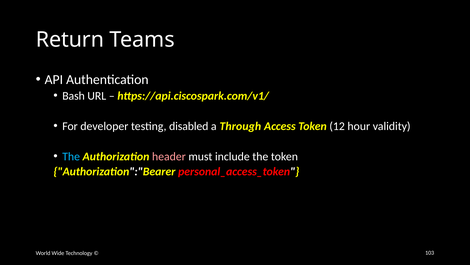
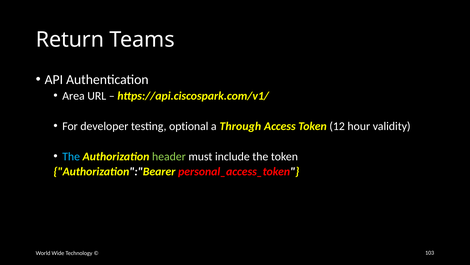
Bash: Bash -> Area
disabled: disabled -> optional
header colour: pink -> light green
